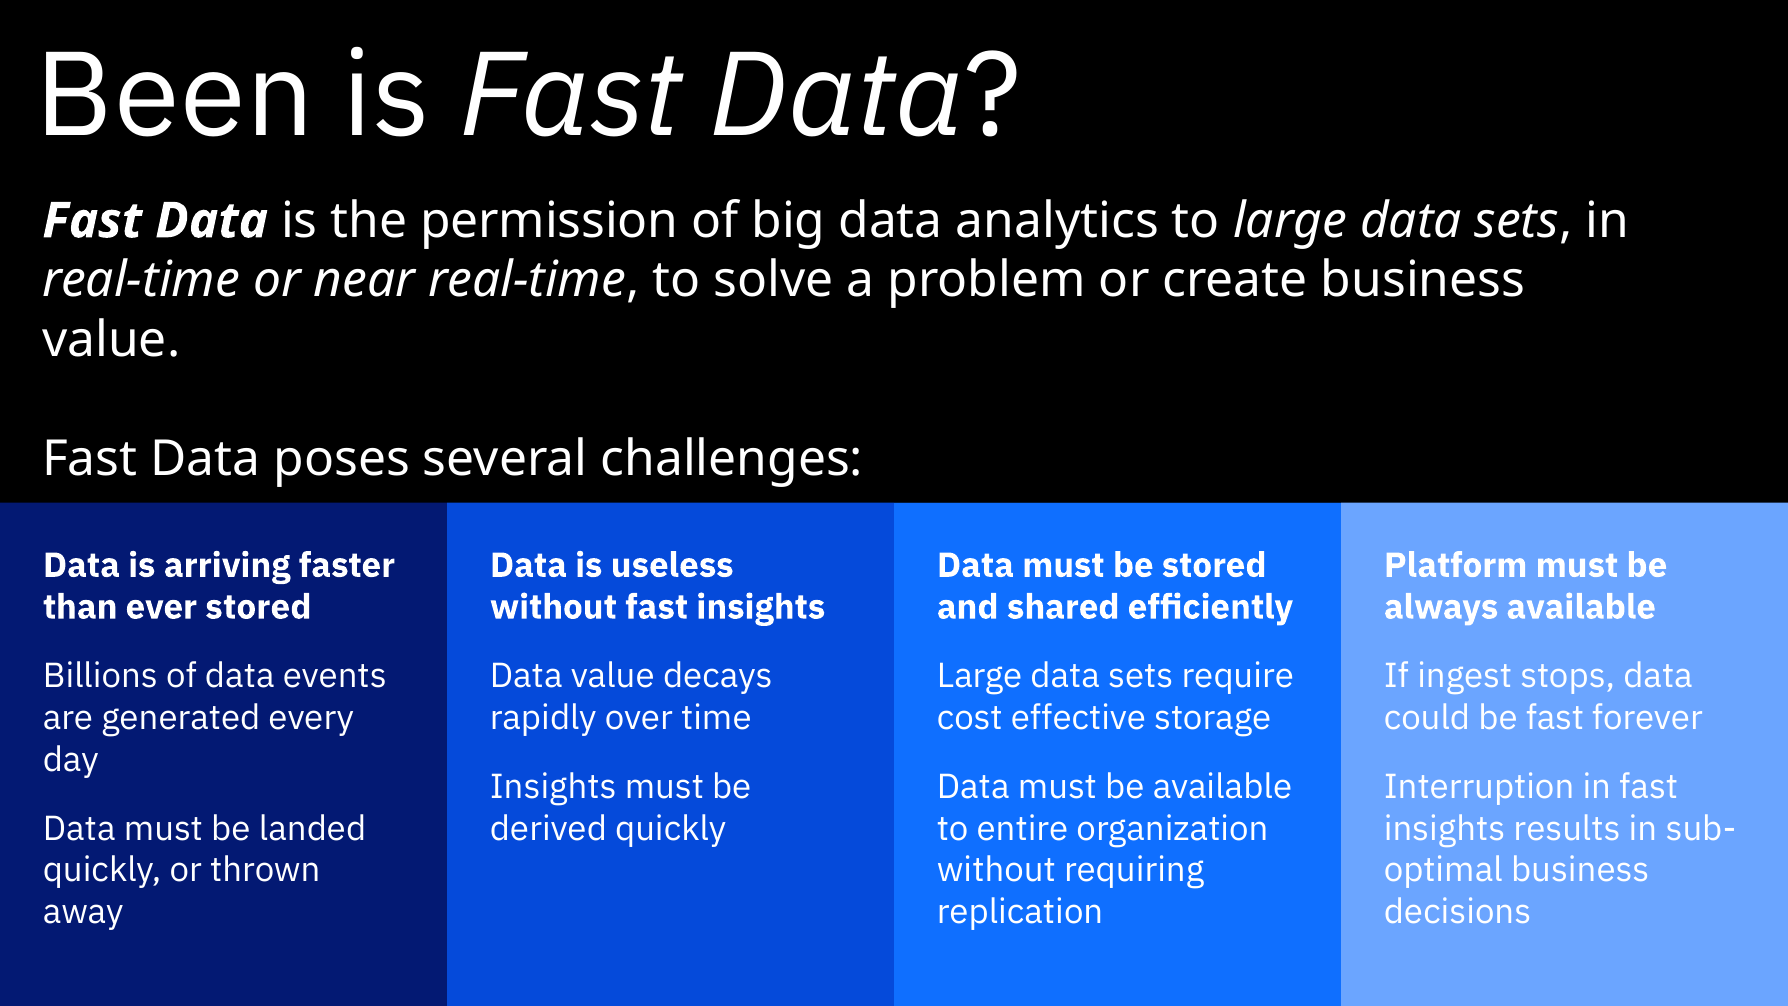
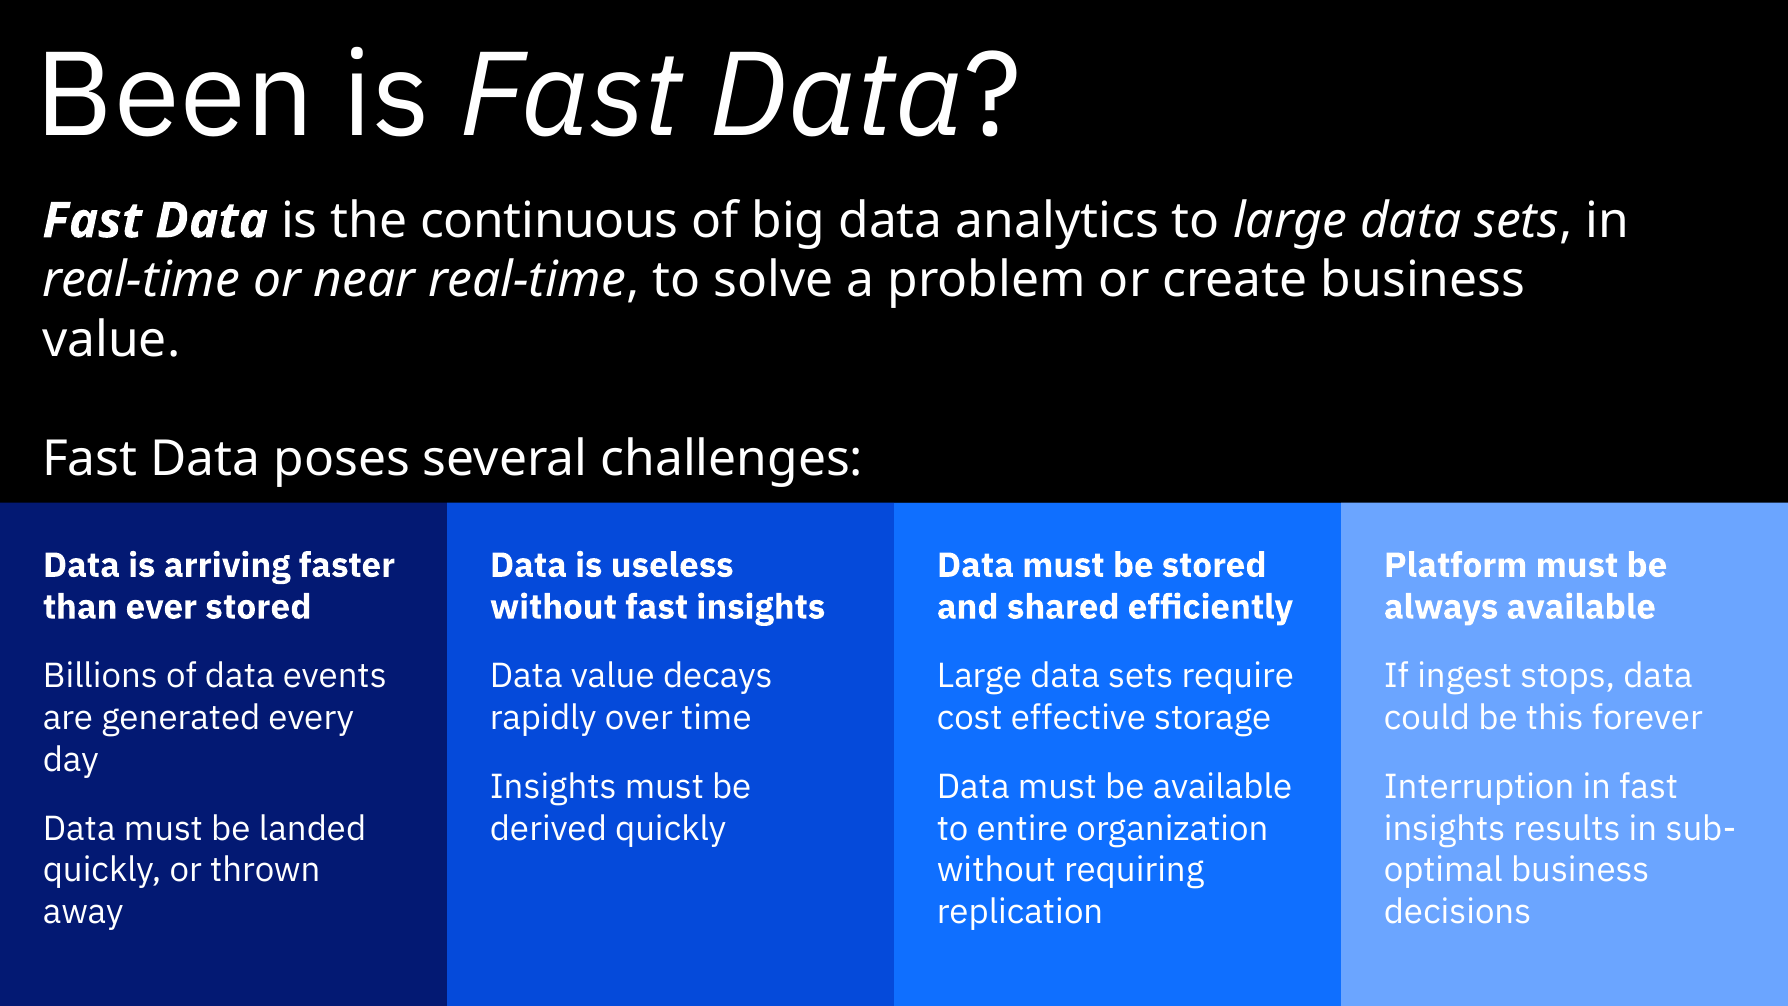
permission: permission -> continuous
be fast: fast -> this
